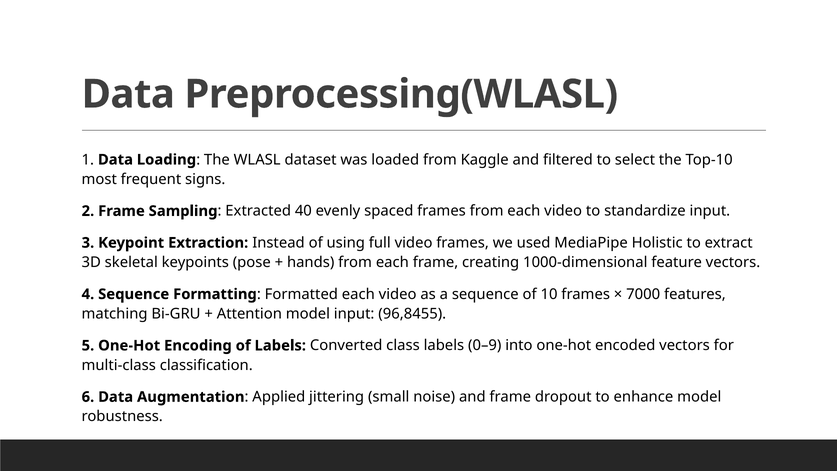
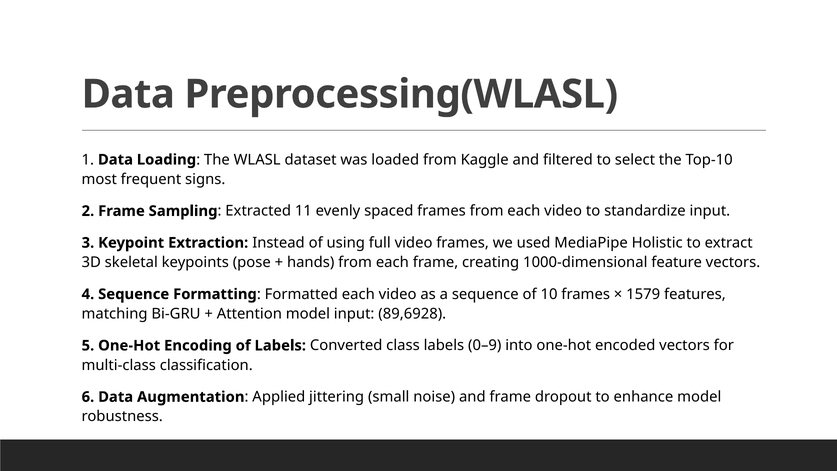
40: 40 -> 11
7000: 7000 -> 1579
96,8455: 96,8455 -> 89,6928
